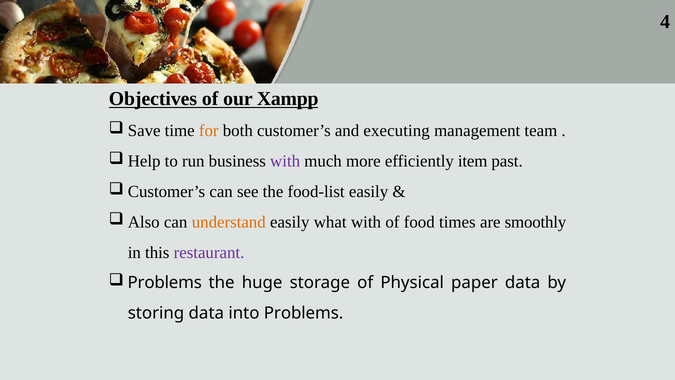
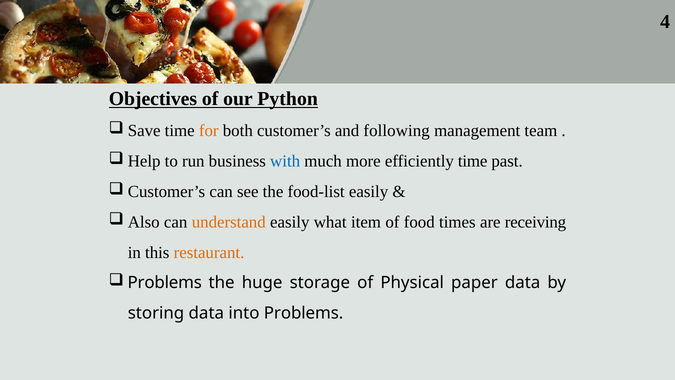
Xampp: Xampp -> Python
executing: executing -> following
with at (285, 161) colour: purple -> blue
efficiently item: item -> time
what with: with -> item
smoothly: smoothly -> receiving
restaurant colour: purple -> orange
